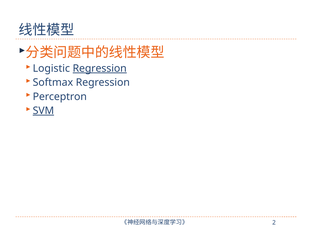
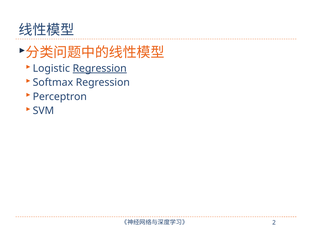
SVM underline: present -> none
